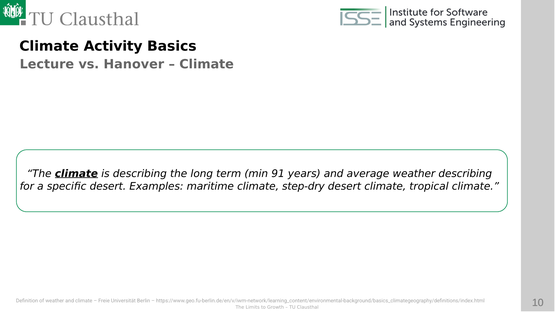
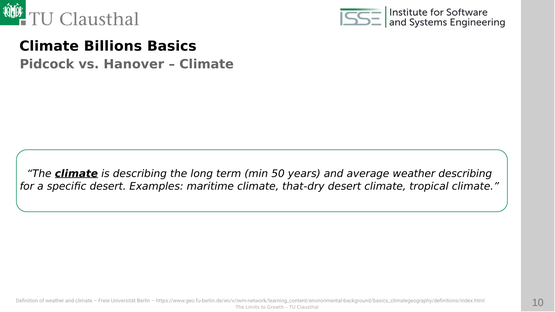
Activity: Activity -> Billions
Lecture: Lecture -> Pidcock
91: 91 -> 50
step-dry: step-dry -> that-dry
